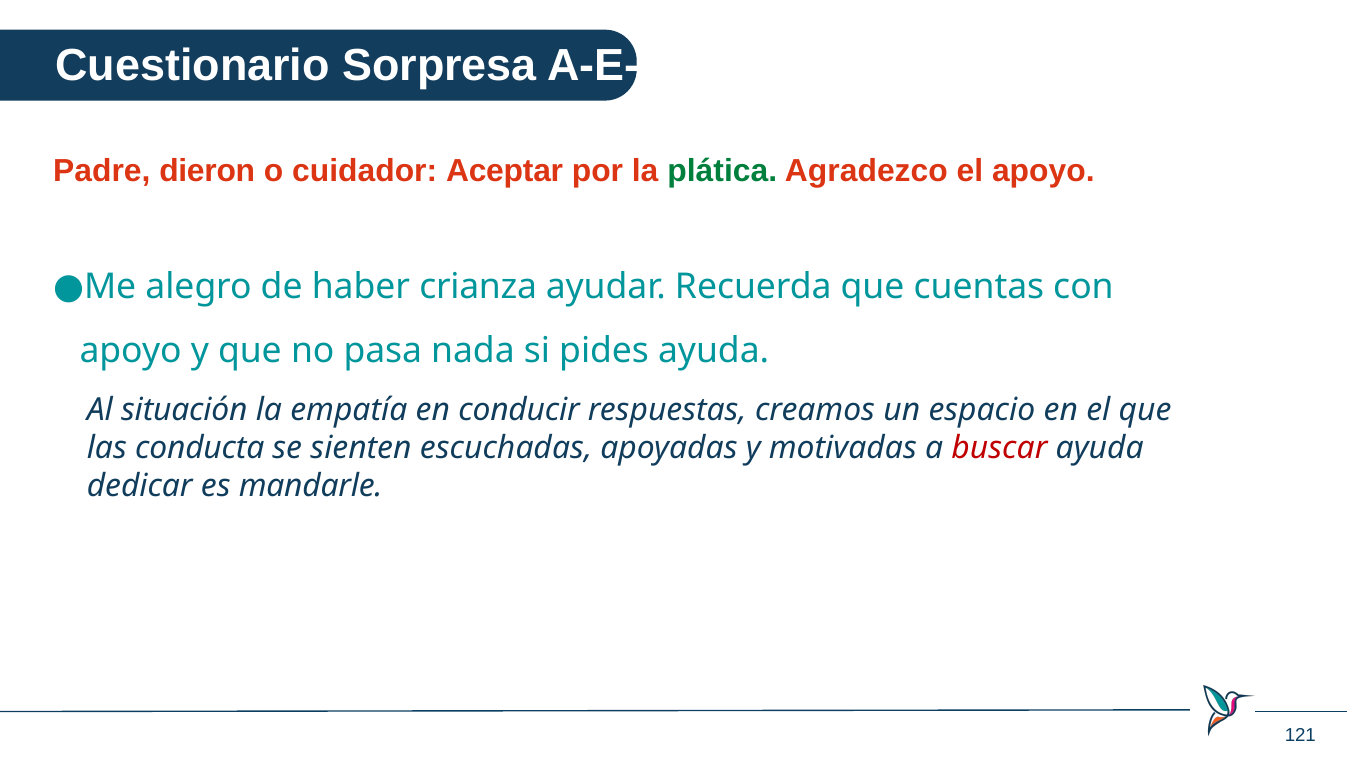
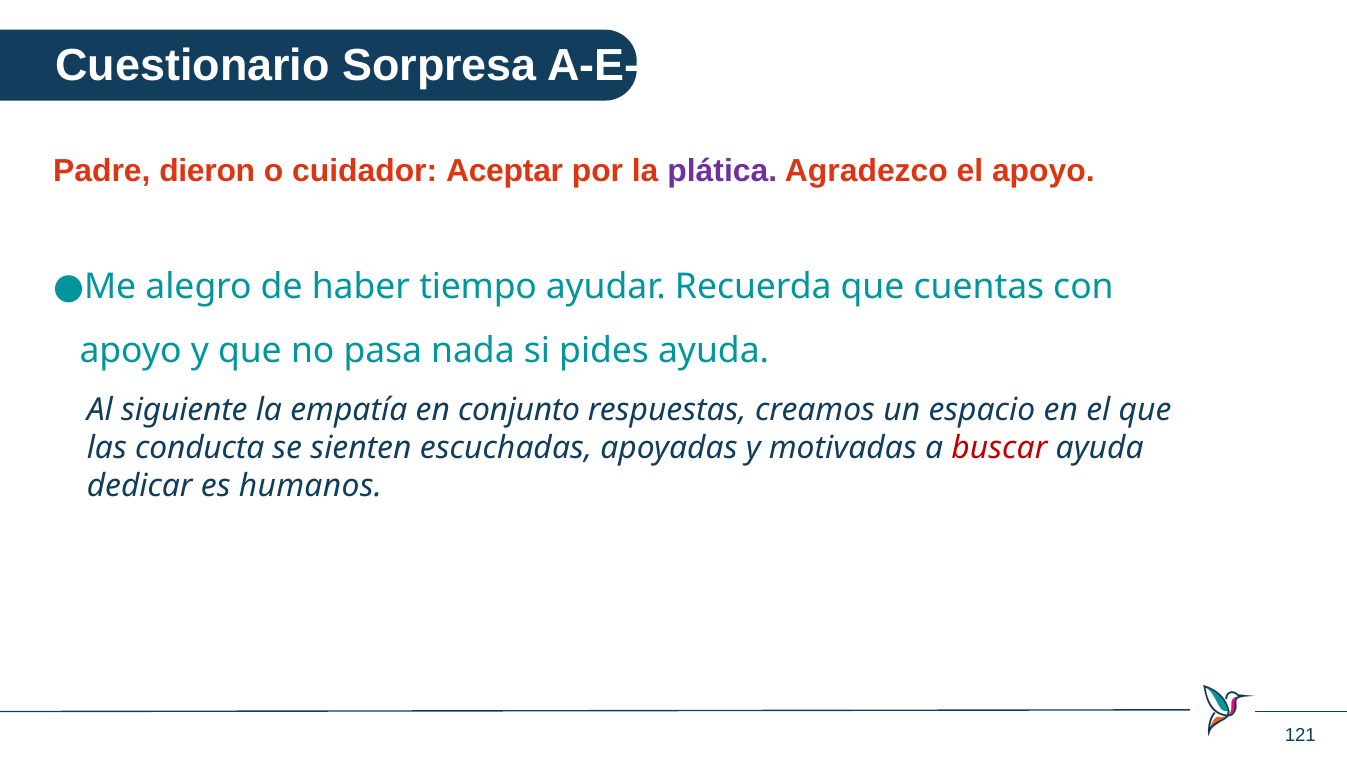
plática colour: green -> purple
crianza: crianza -> tiempo
situación: situación -> siguiente
conducir: conducir -> conjunto
mandarle: mandarle -> humanos
